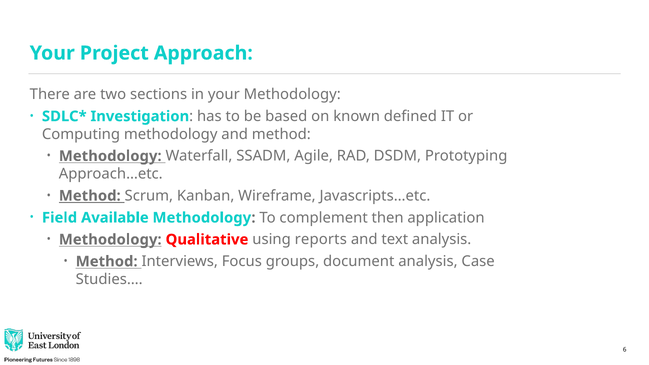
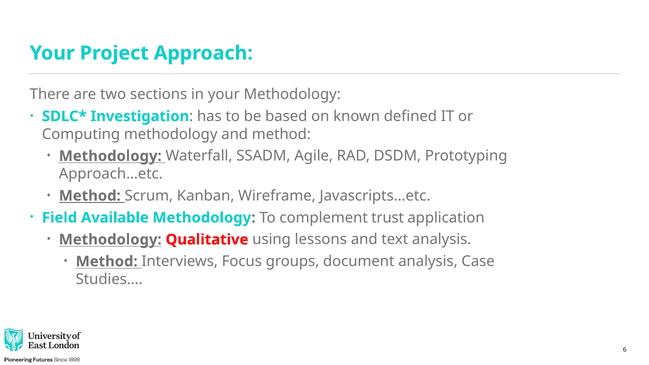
then: then -> trust
reports: reports -> lessons
